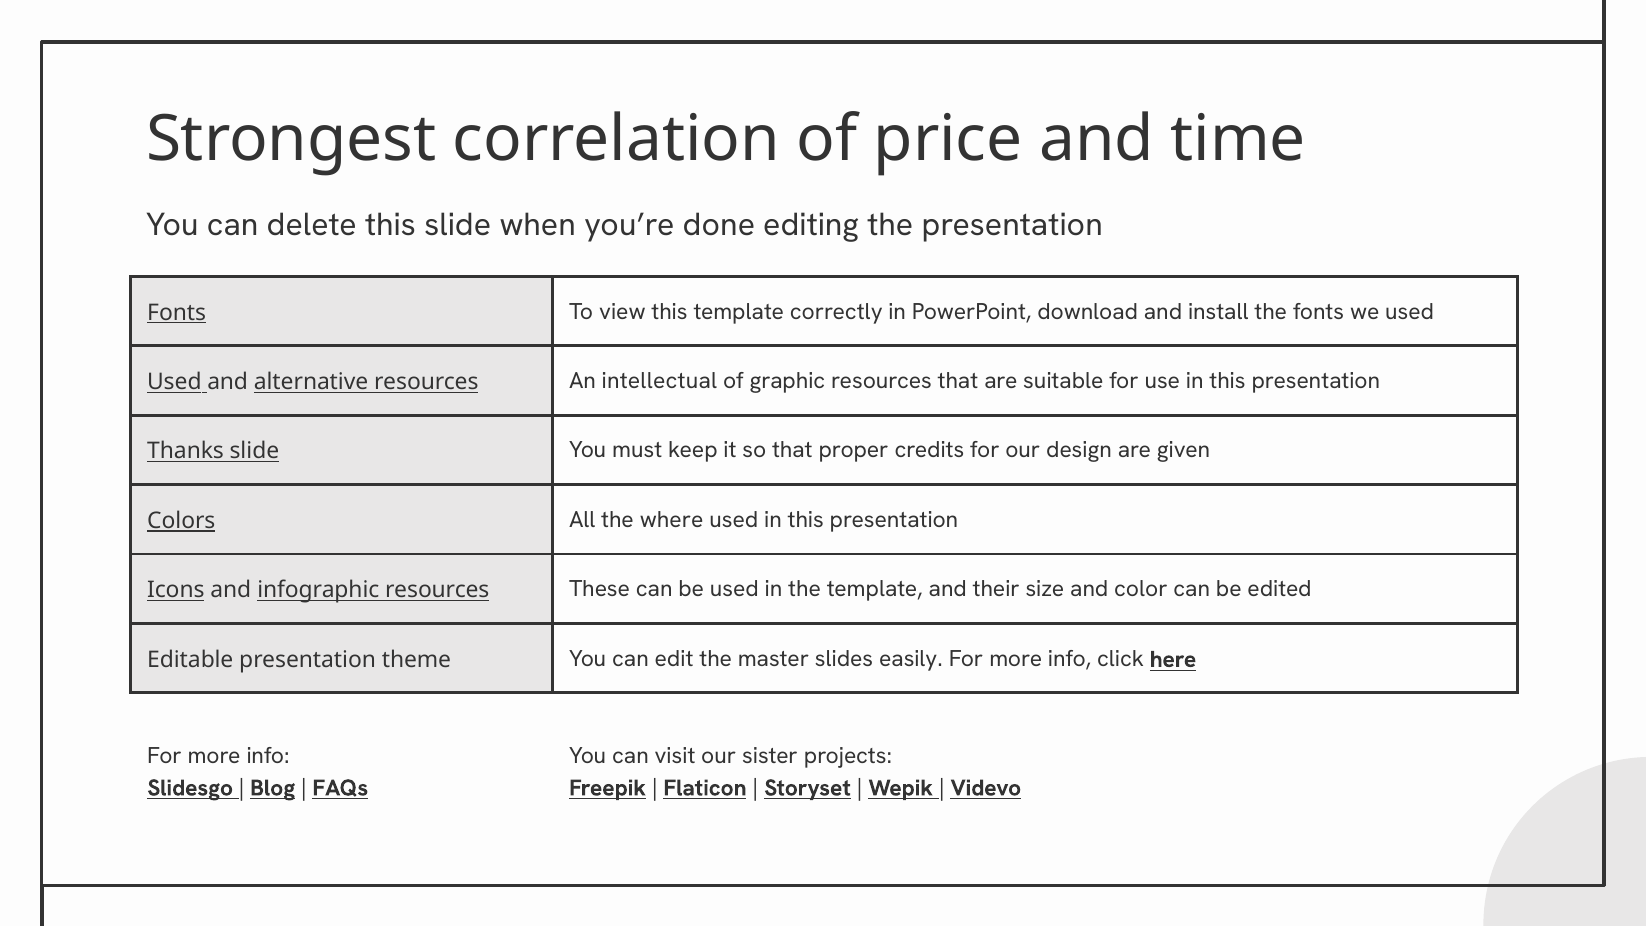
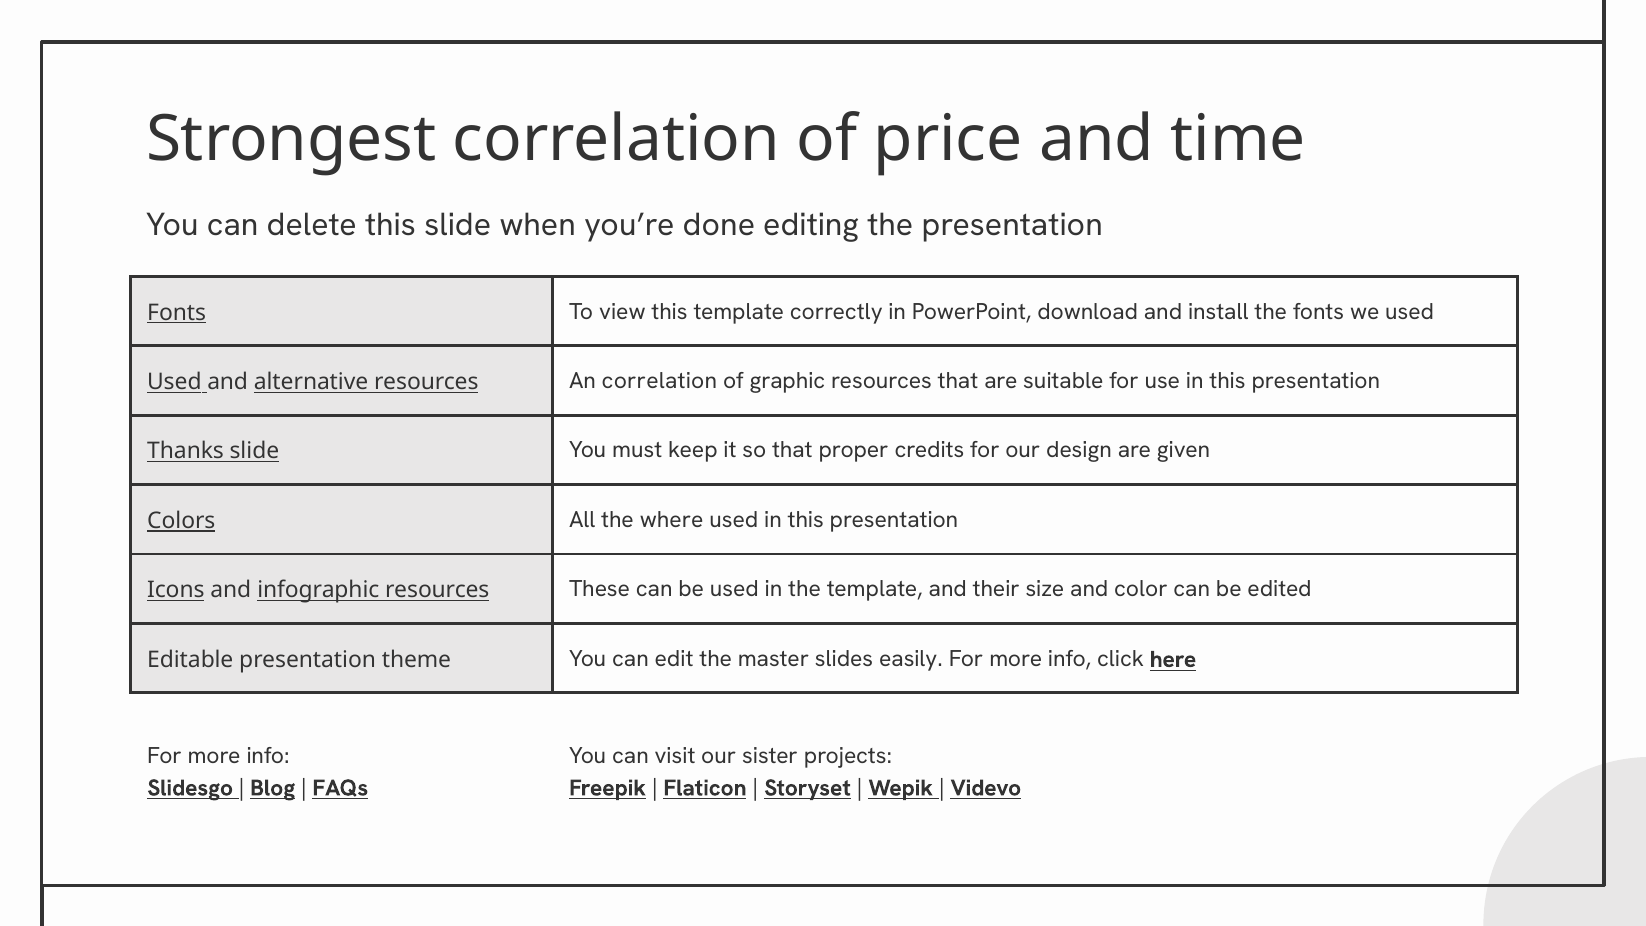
An intellectual: intellectual -> correlation
